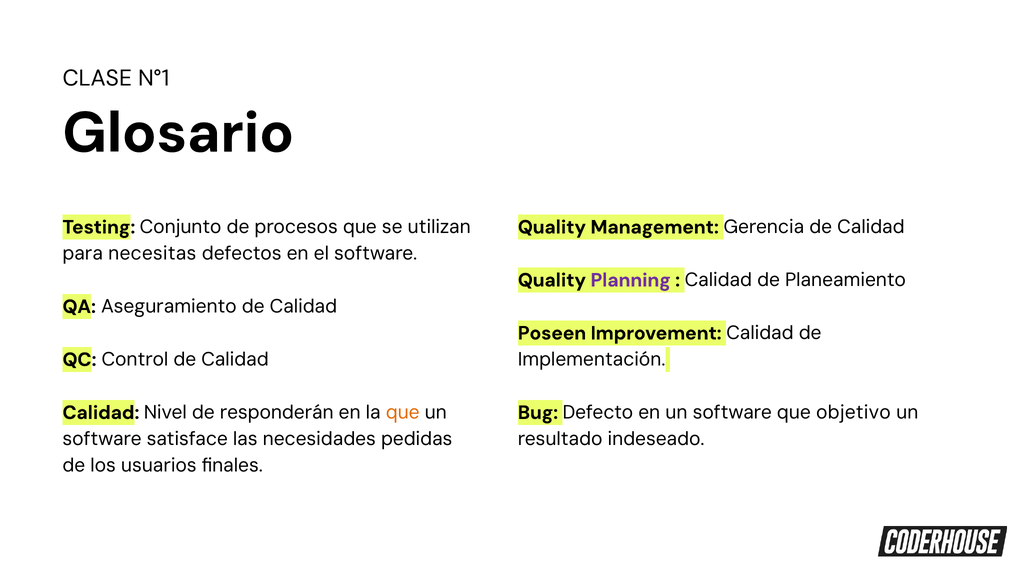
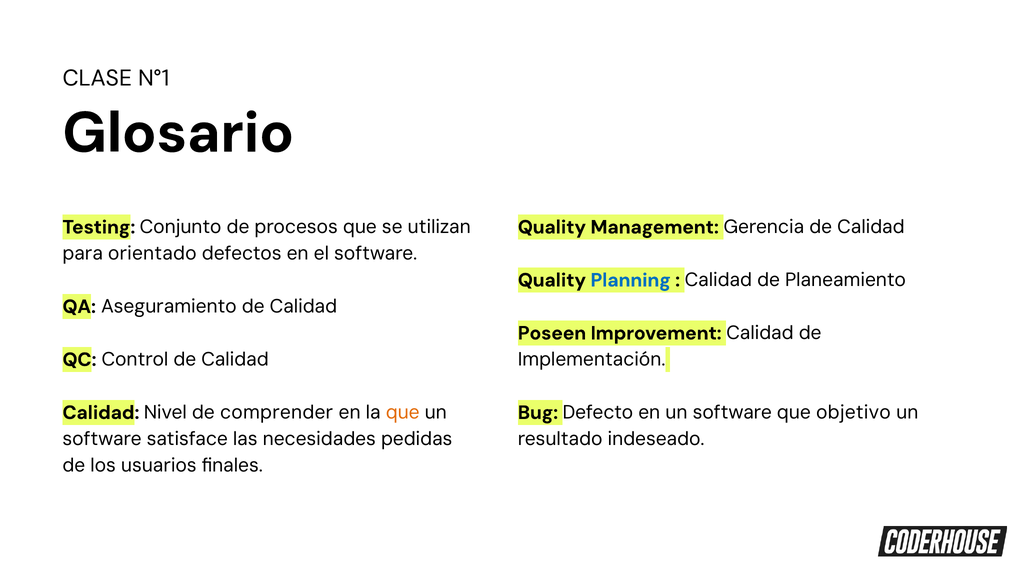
necesitas: necesitas -> orientado
Planning colour: purple -> blue
responderán: responderán -> comprender
